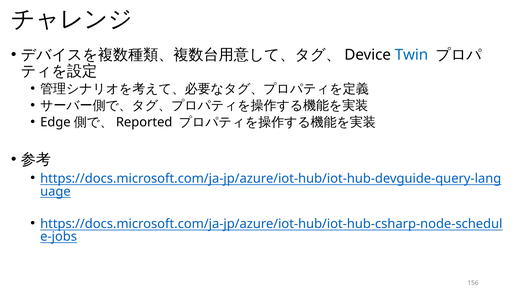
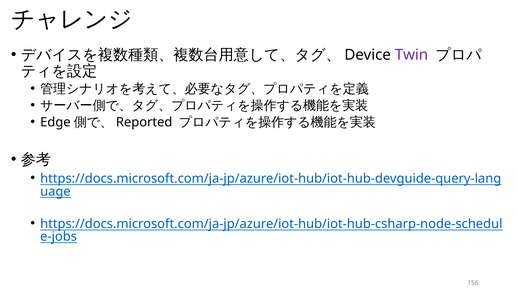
Twin colour: blue -> purple
